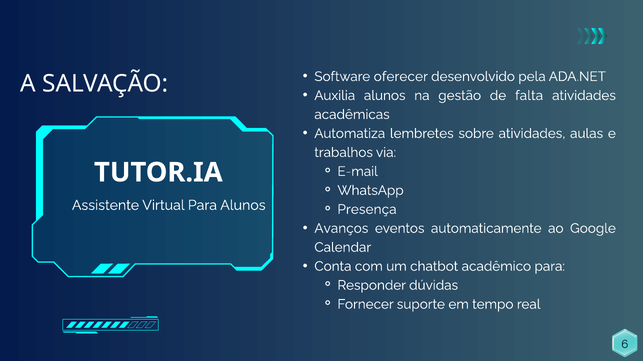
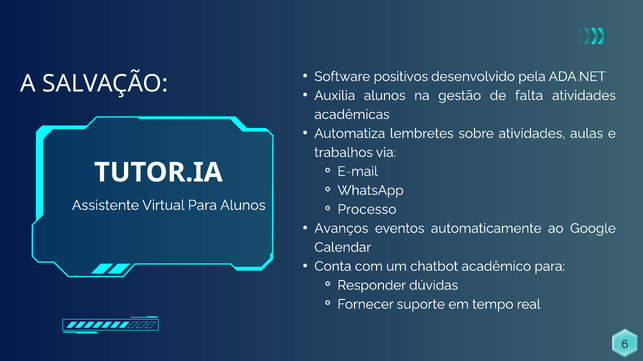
oferecer: oferecer -> positivos
Presença: Presença -> Processo
